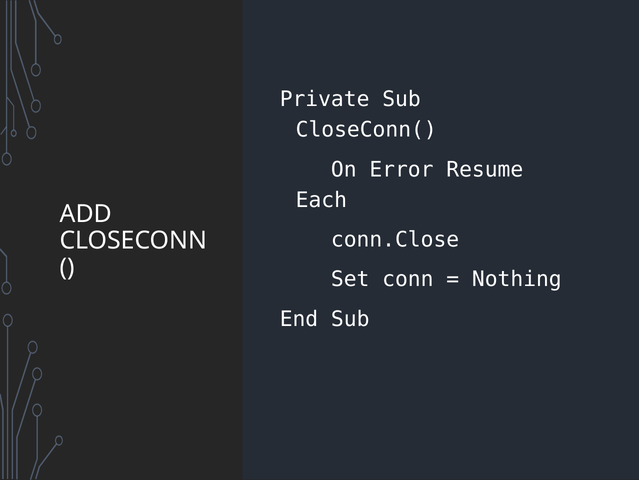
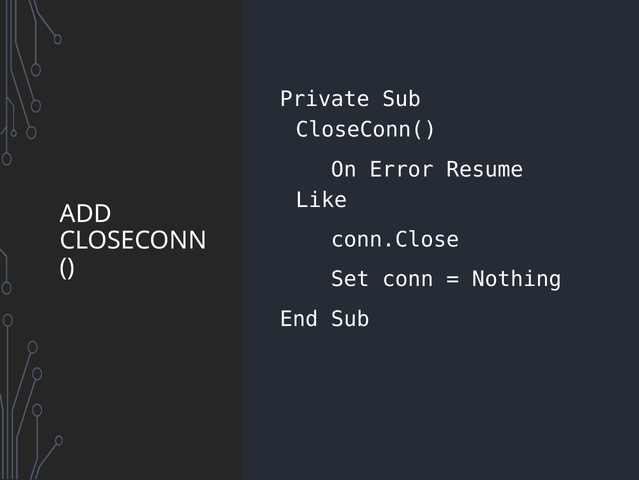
Each: Each -> Like
